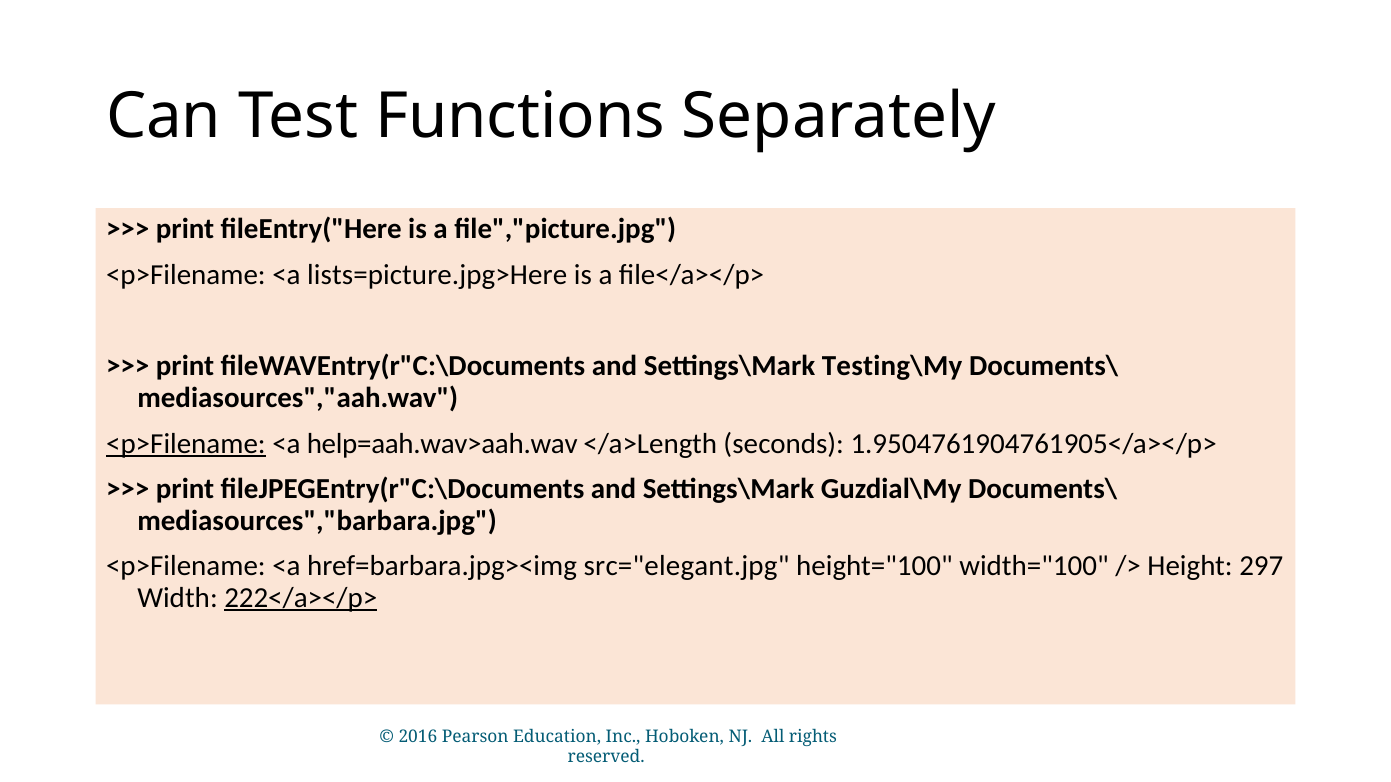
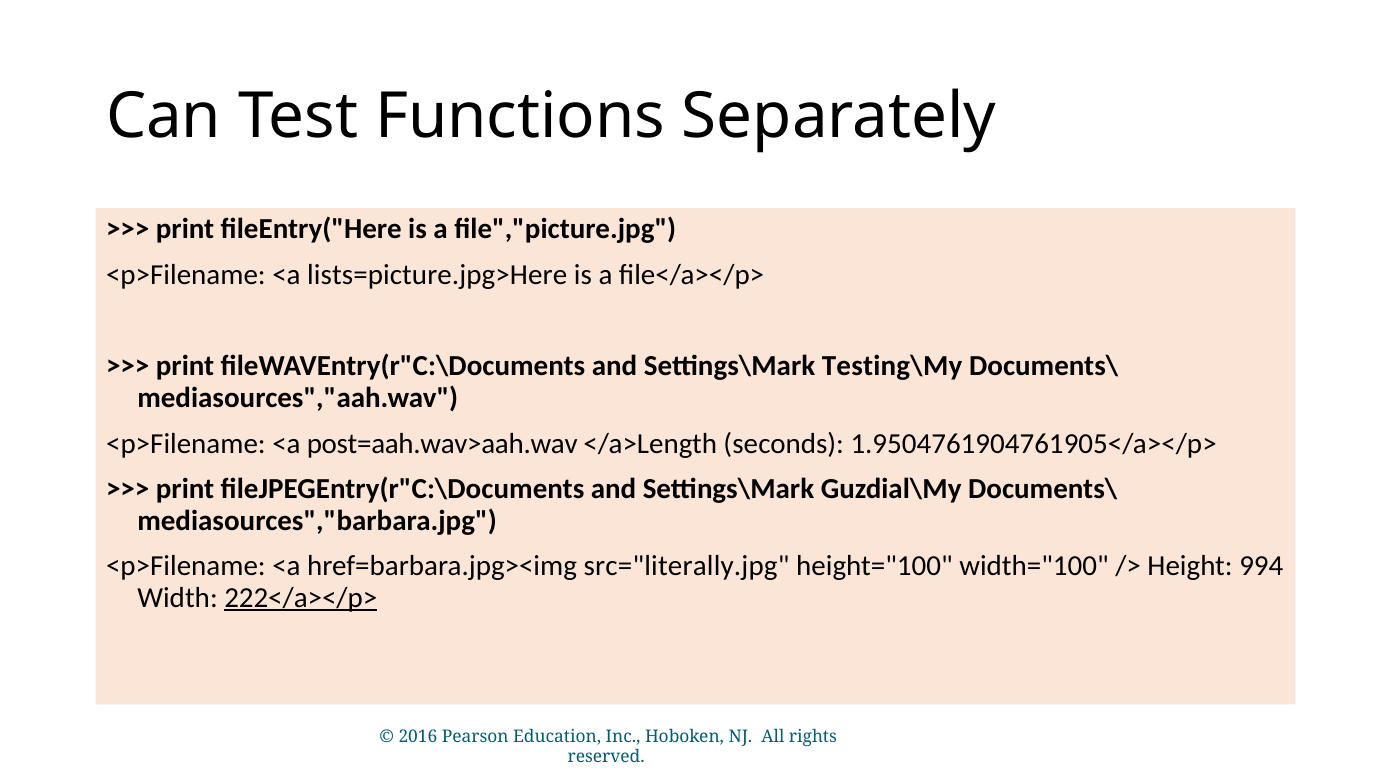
<p>Filename at (186, 444) underline: present -> none
help=aah.wav>aah.wav: help=aah.wav>aah.wav -> post=aah.wav>aah.wav
src="elegant.jpg: src="elegant.jpg -> src="literally.jpg
297: 297 -> 994
